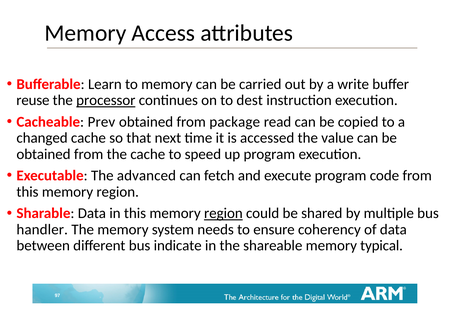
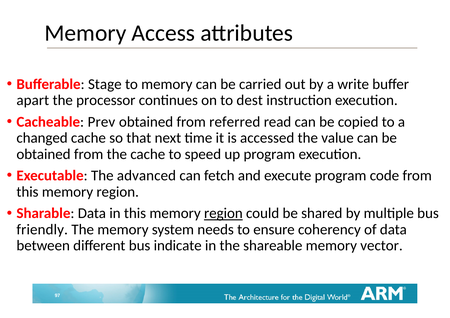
Learn: Learn -> Stage
reuse: reuse -> apart
processor underline: present -> none
package: package -> referred
handler: handler -> friendly
typical: typical -> vector
